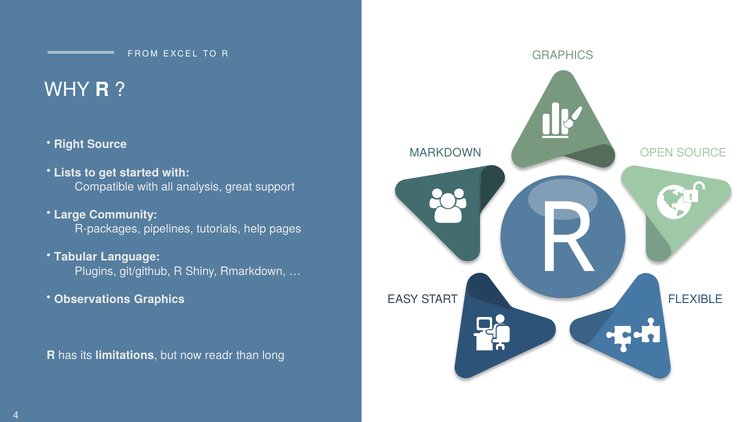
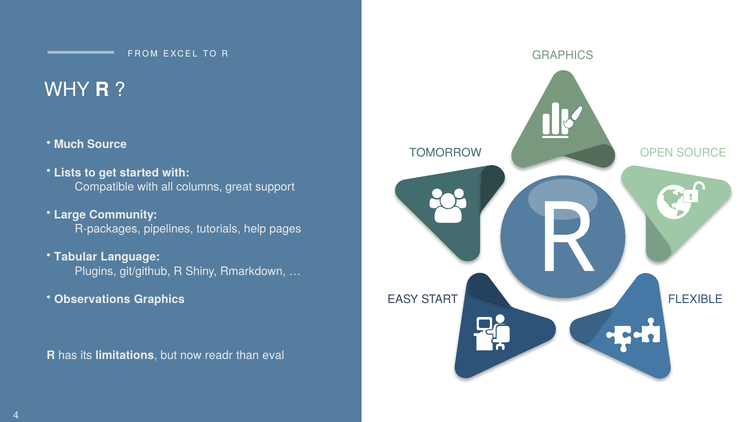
Right: Right -> Much
MARKDOWN: MARKDOWN -> TOMORROW
analysis: analysis -> columns
long: long -> eval
